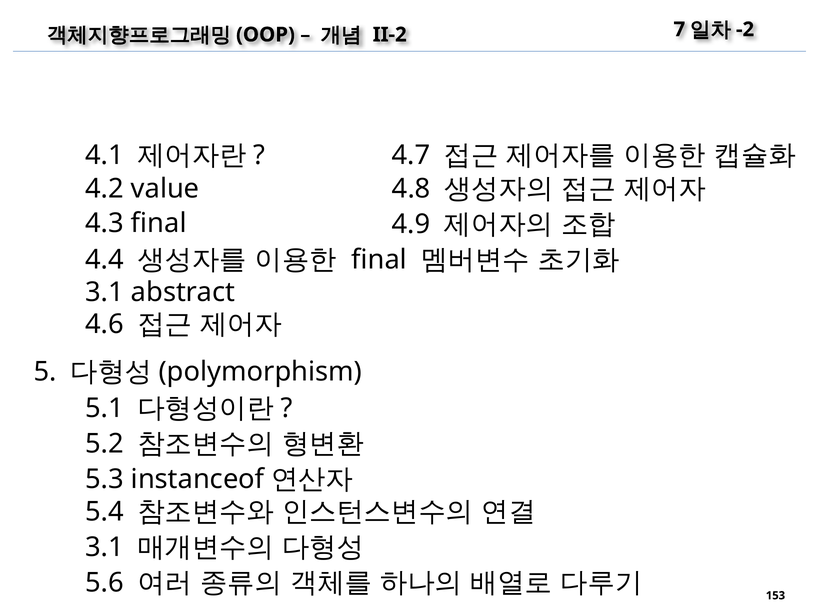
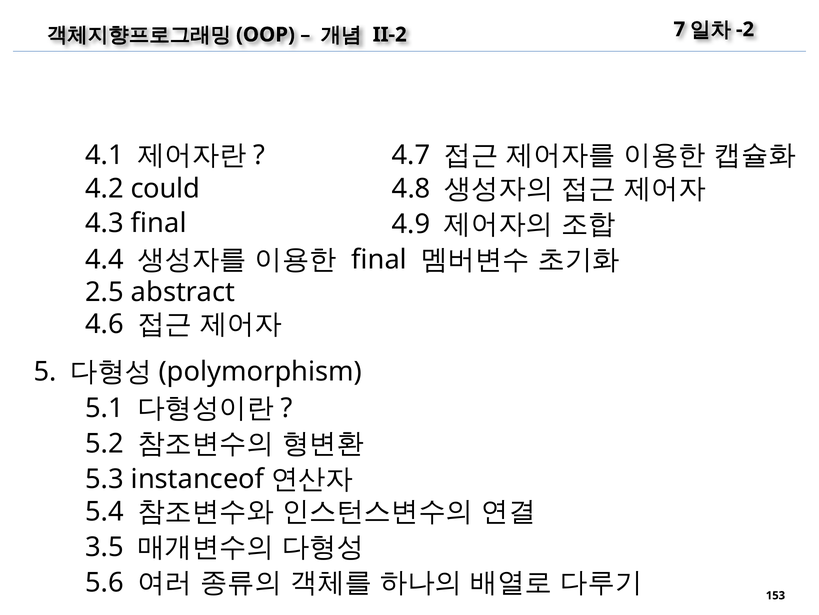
value: value -> could
3.1 at (105, 292): 3.1 -> 2.5
3.1 at (105, 546): 3.1 -> 3.5
